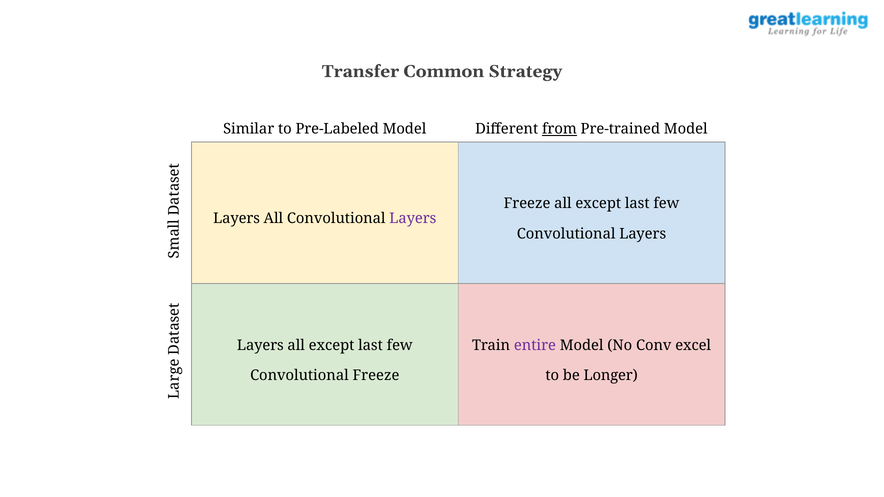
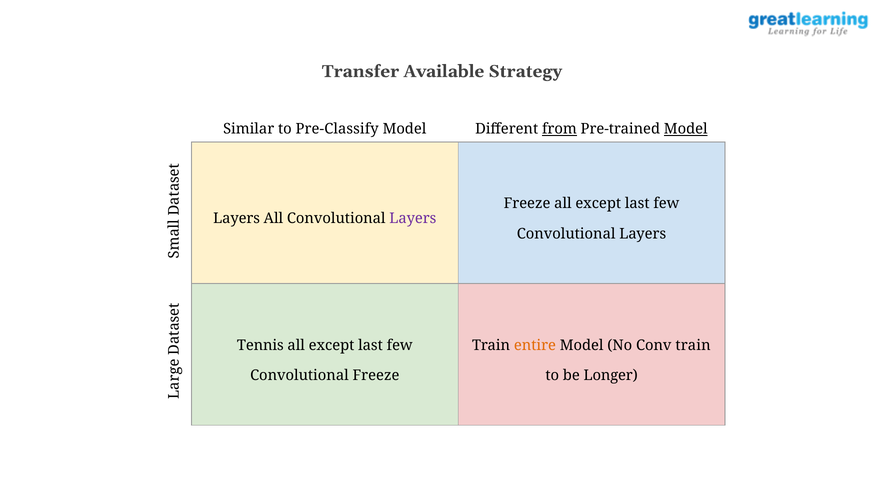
Common: Common -> Available
Pre-Labeled: Pre-Labeled -> Pre-Classify
Model at (686, 129) underline: none -> present
Layers at (260, 346): Layers -> Tennis
entire colour: purple -> orange
Conv excel: excel -> train
